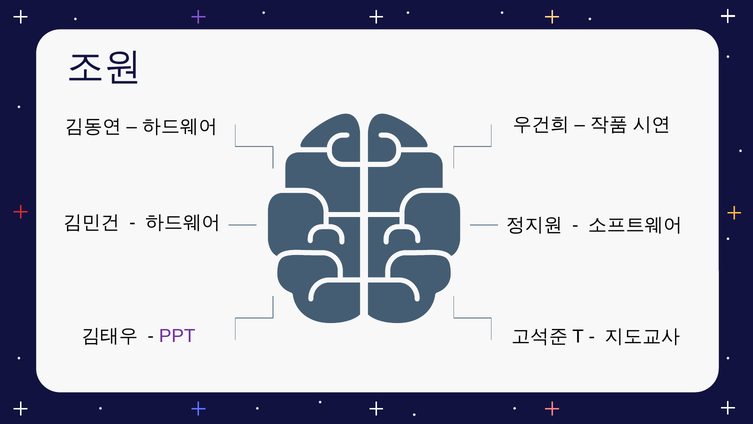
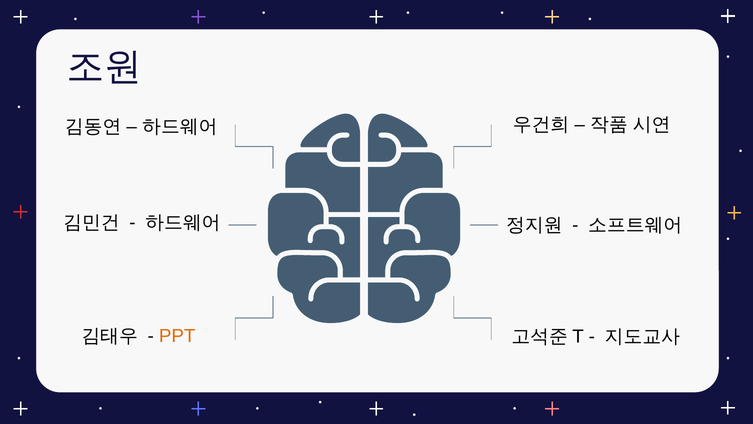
PPT colour: purple -> orange
